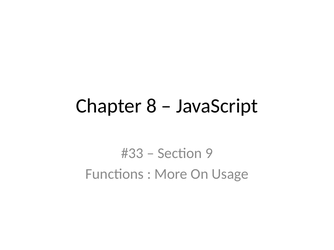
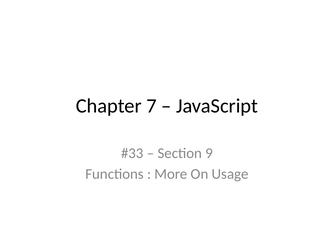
8: 8 -> 7
